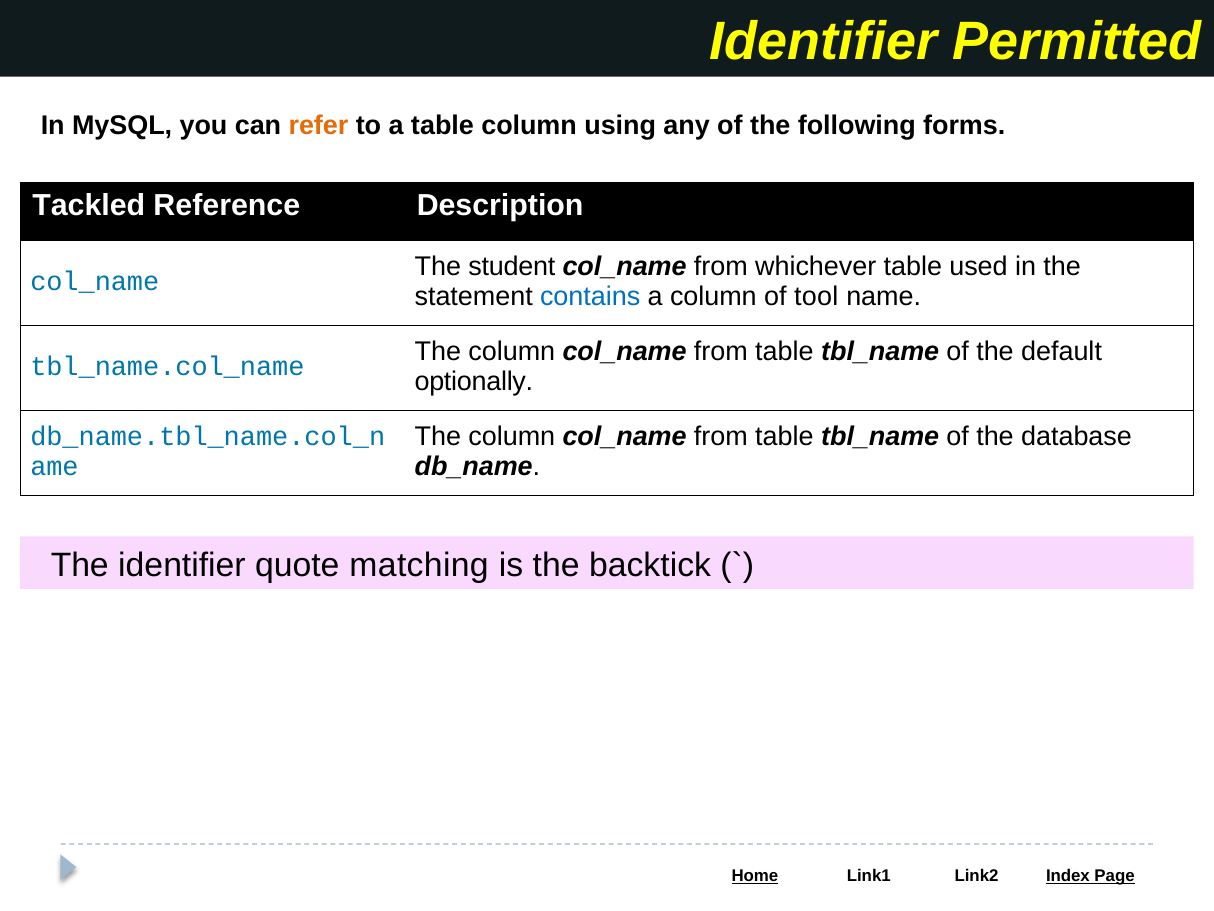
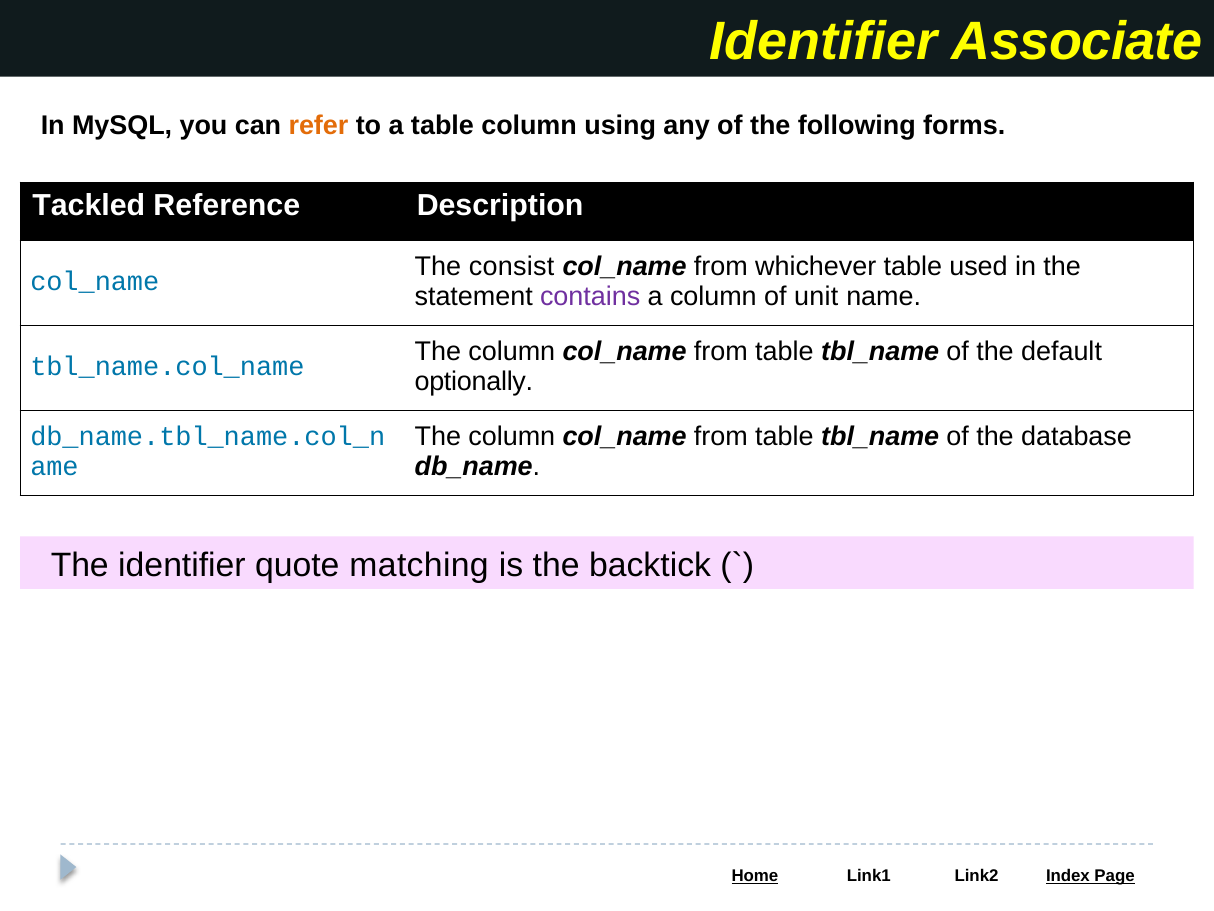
Permitted: Permitted -> Associate
student: student -> consist
contains colour: blue -> purple
tool: tool -> unit
